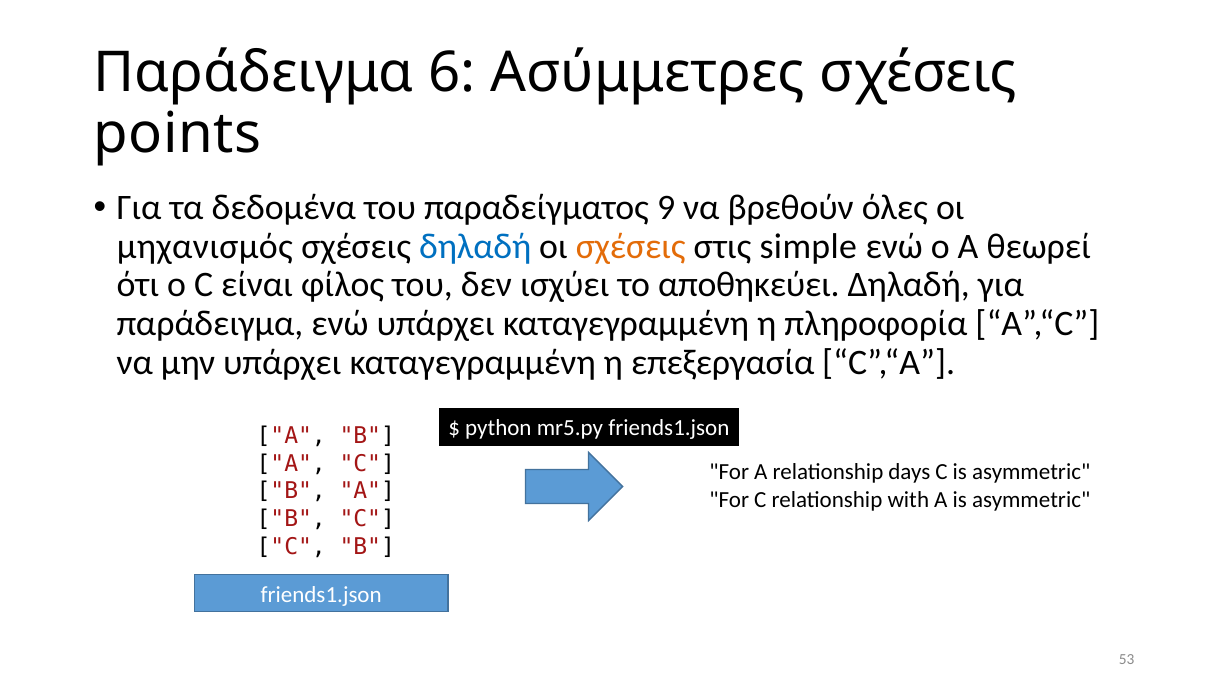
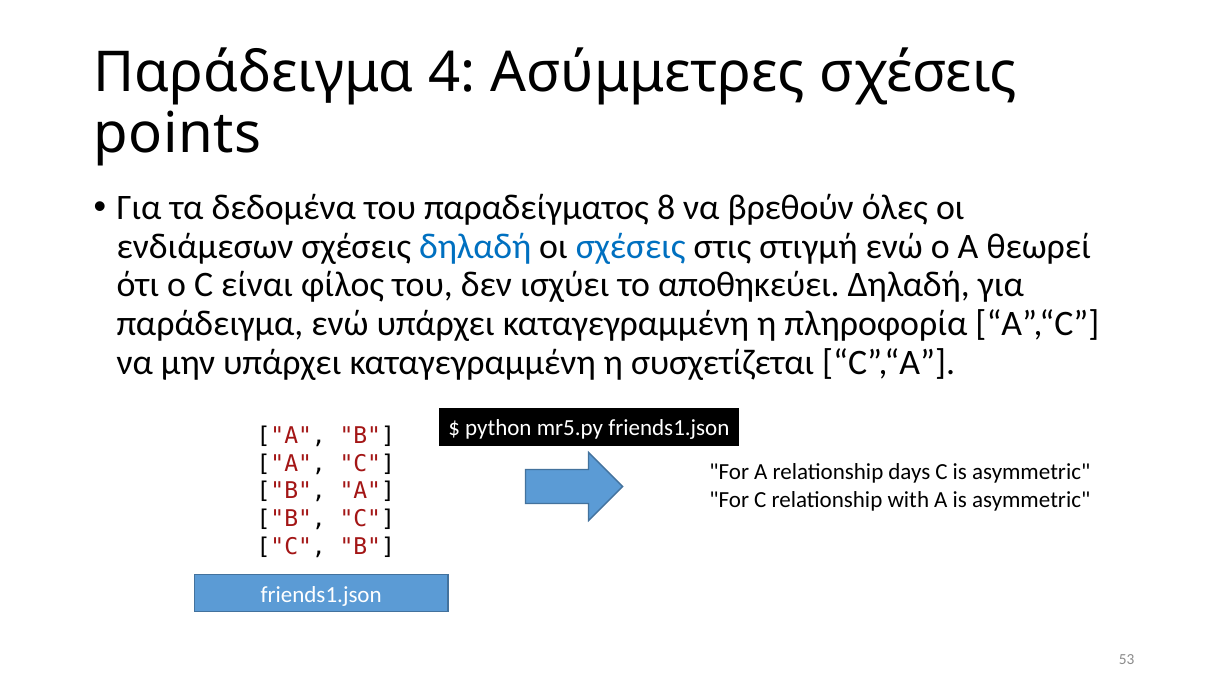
6: 6 -> 4
9: 9 -> 8
μηχανισμός: μηχανισμός -> ενδιάμεσων
σχέσεις at (631, 246) colour: orange -> blue
simple: simple -> στιγμή
επεξεργασία: επεξεργασία -> συσχετίζεται
